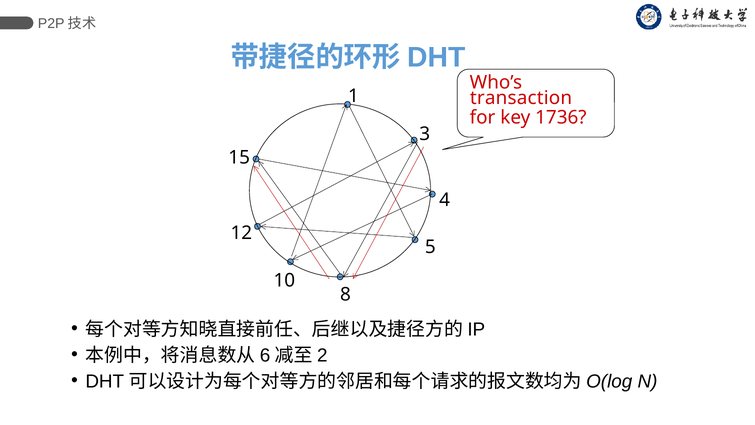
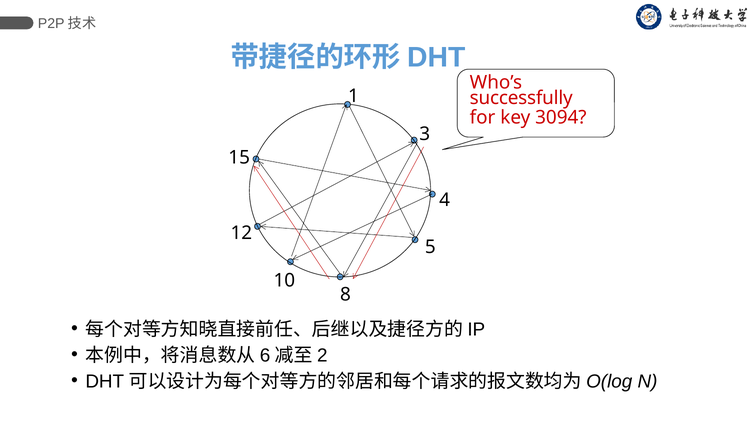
transaction: transaction -> successfully
1736: 1736 -> 3094
